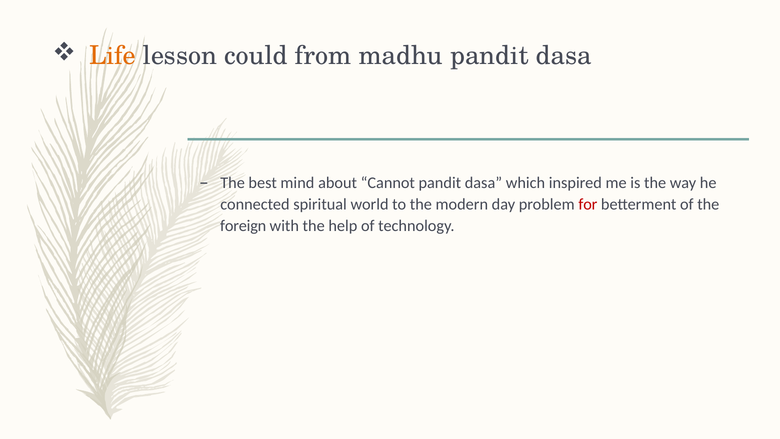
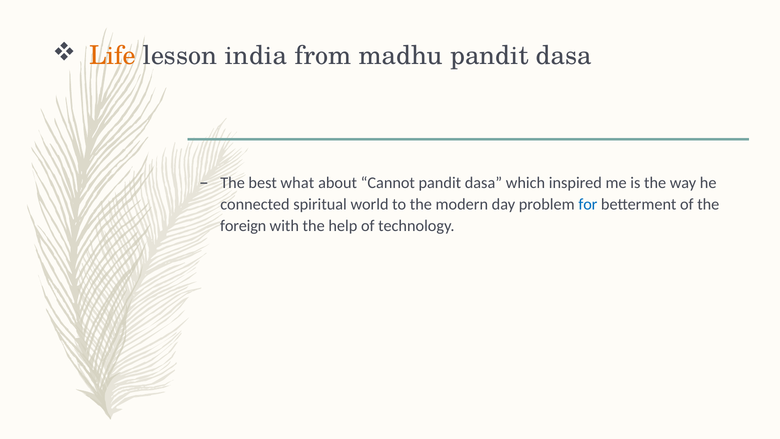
could: could -> india
mind: mind -> what
for colour: red -> blue
